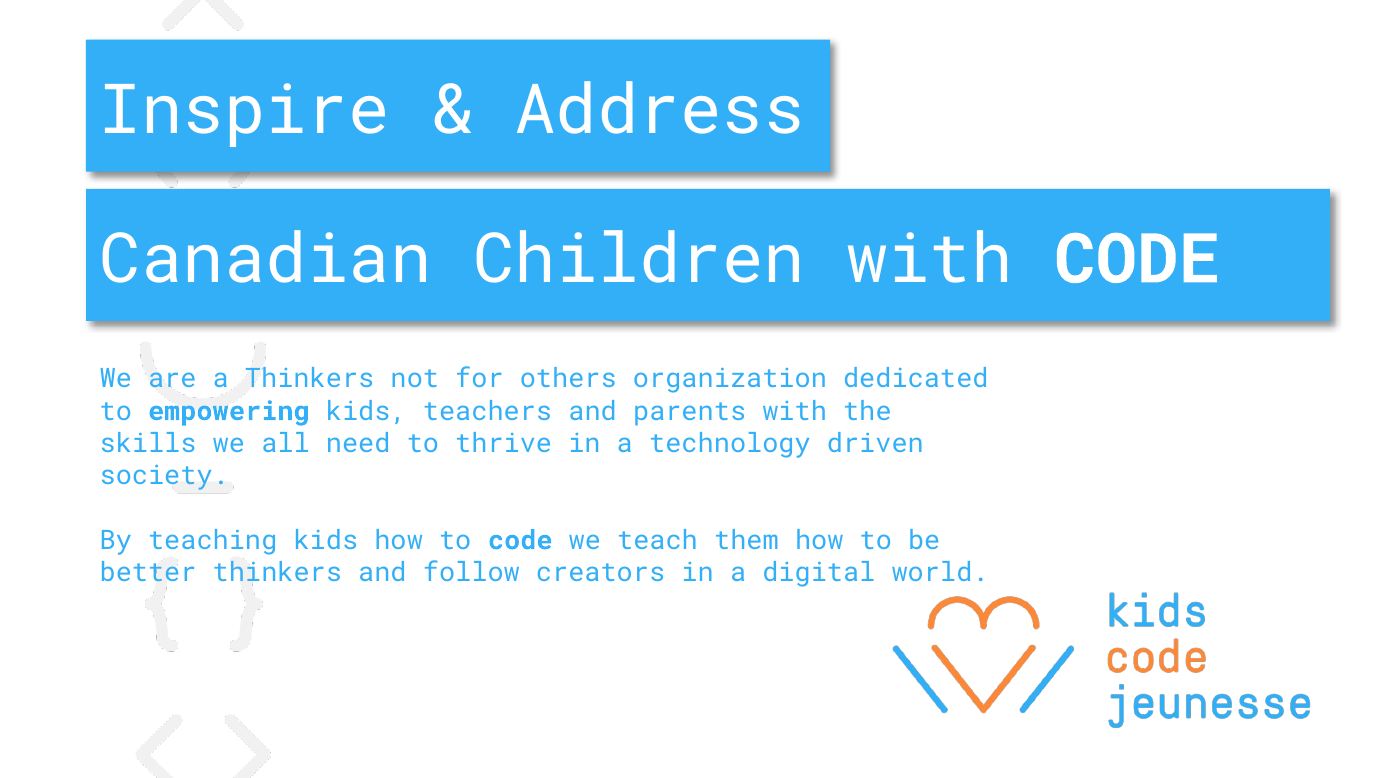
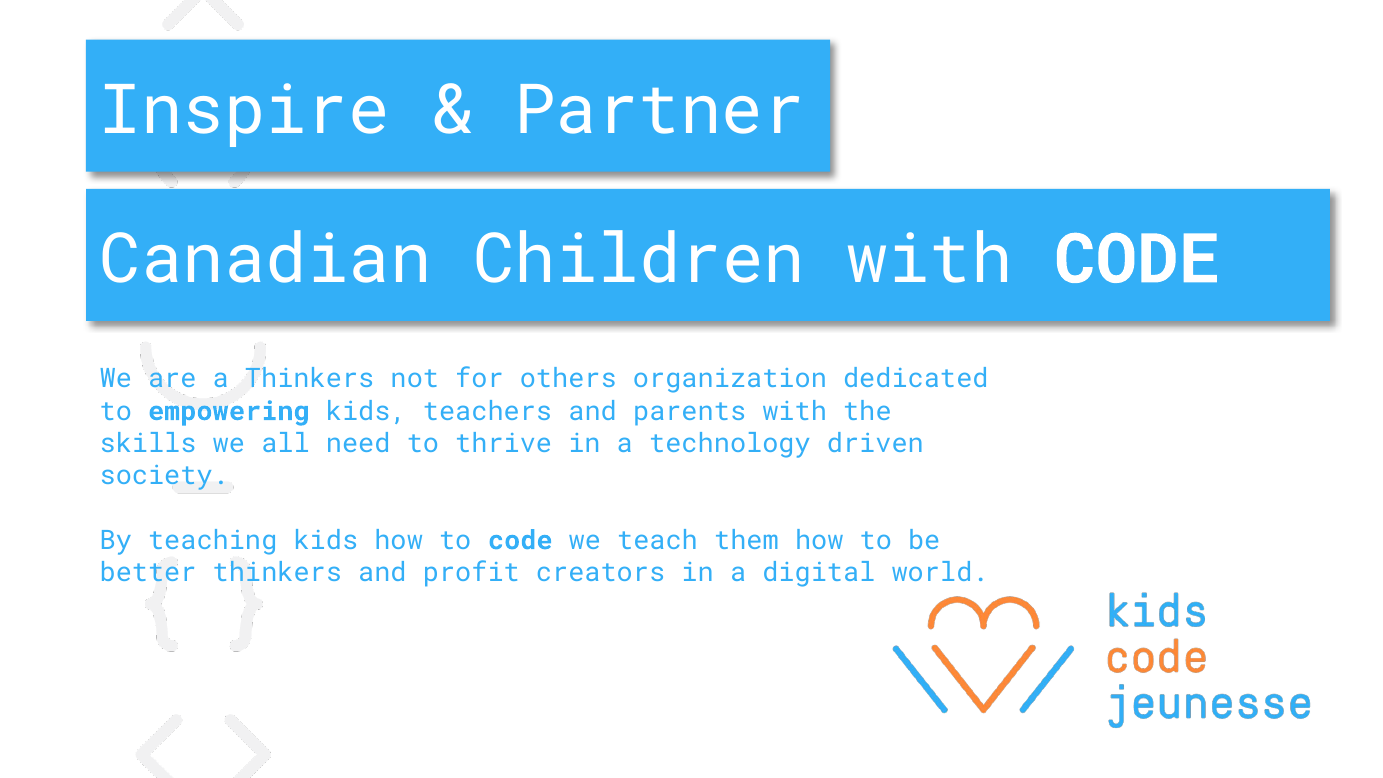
Address: Address -> Partner
follow: follow -> profit
